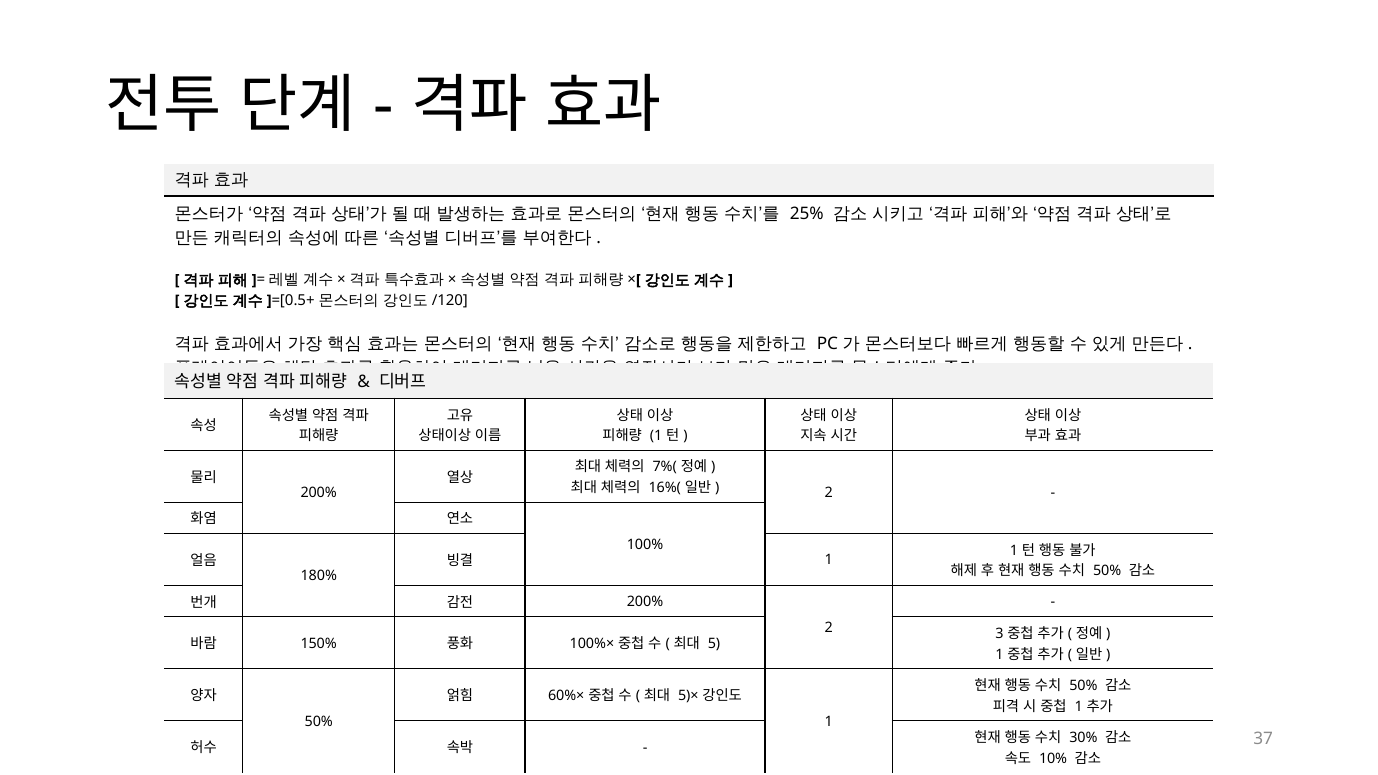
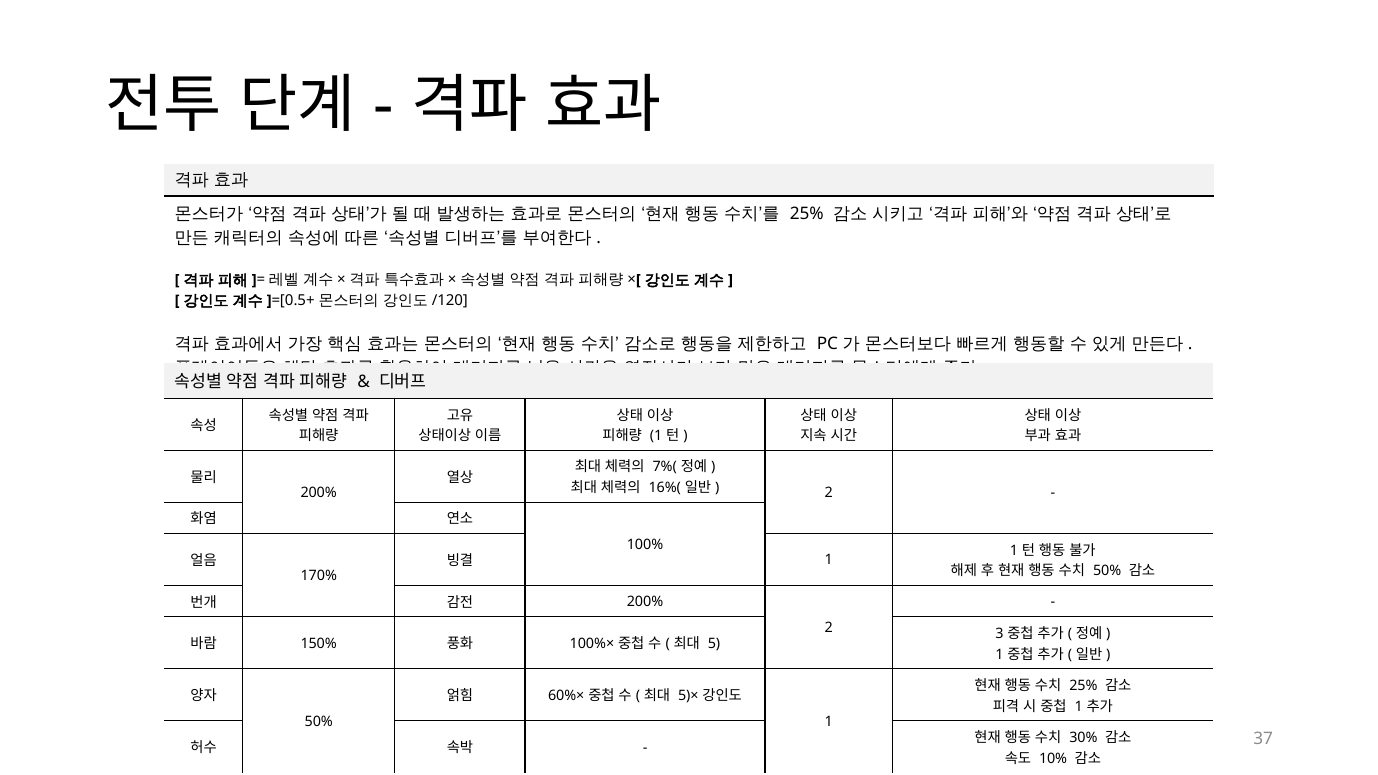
180%: 180% -> 170%
50% at (1083, 686): 50% -> 25%
